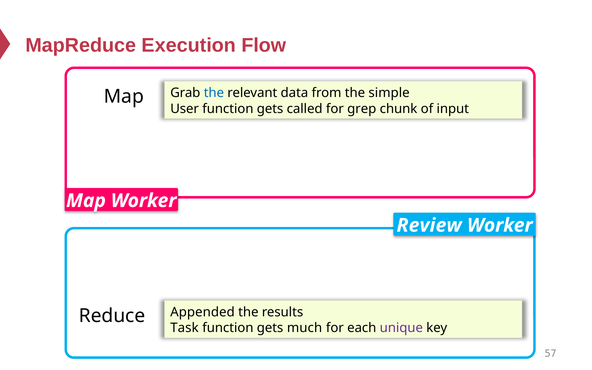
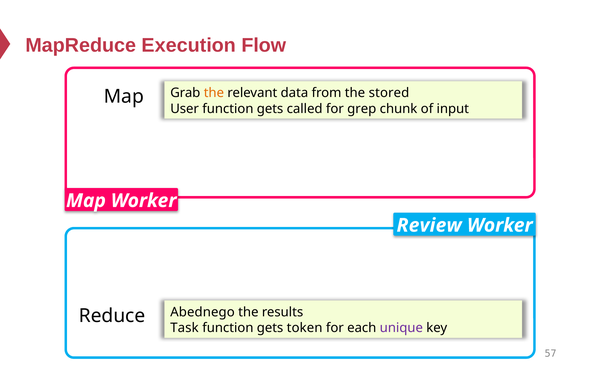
the at (214, 93) colour: blue -> orange
simple: simple -> stored
Appended: Appended -> Abednego
much: much -> token
